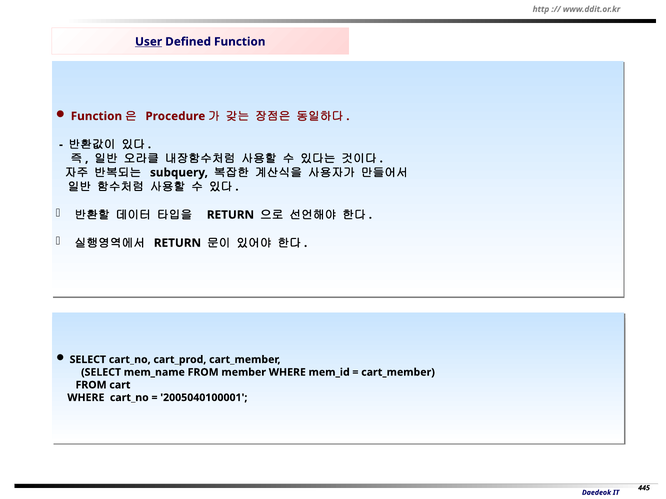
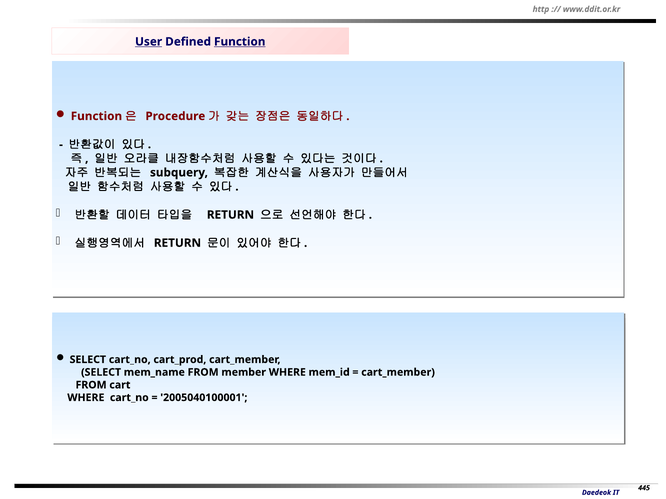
Function at (240, 42) underline: none -> present
